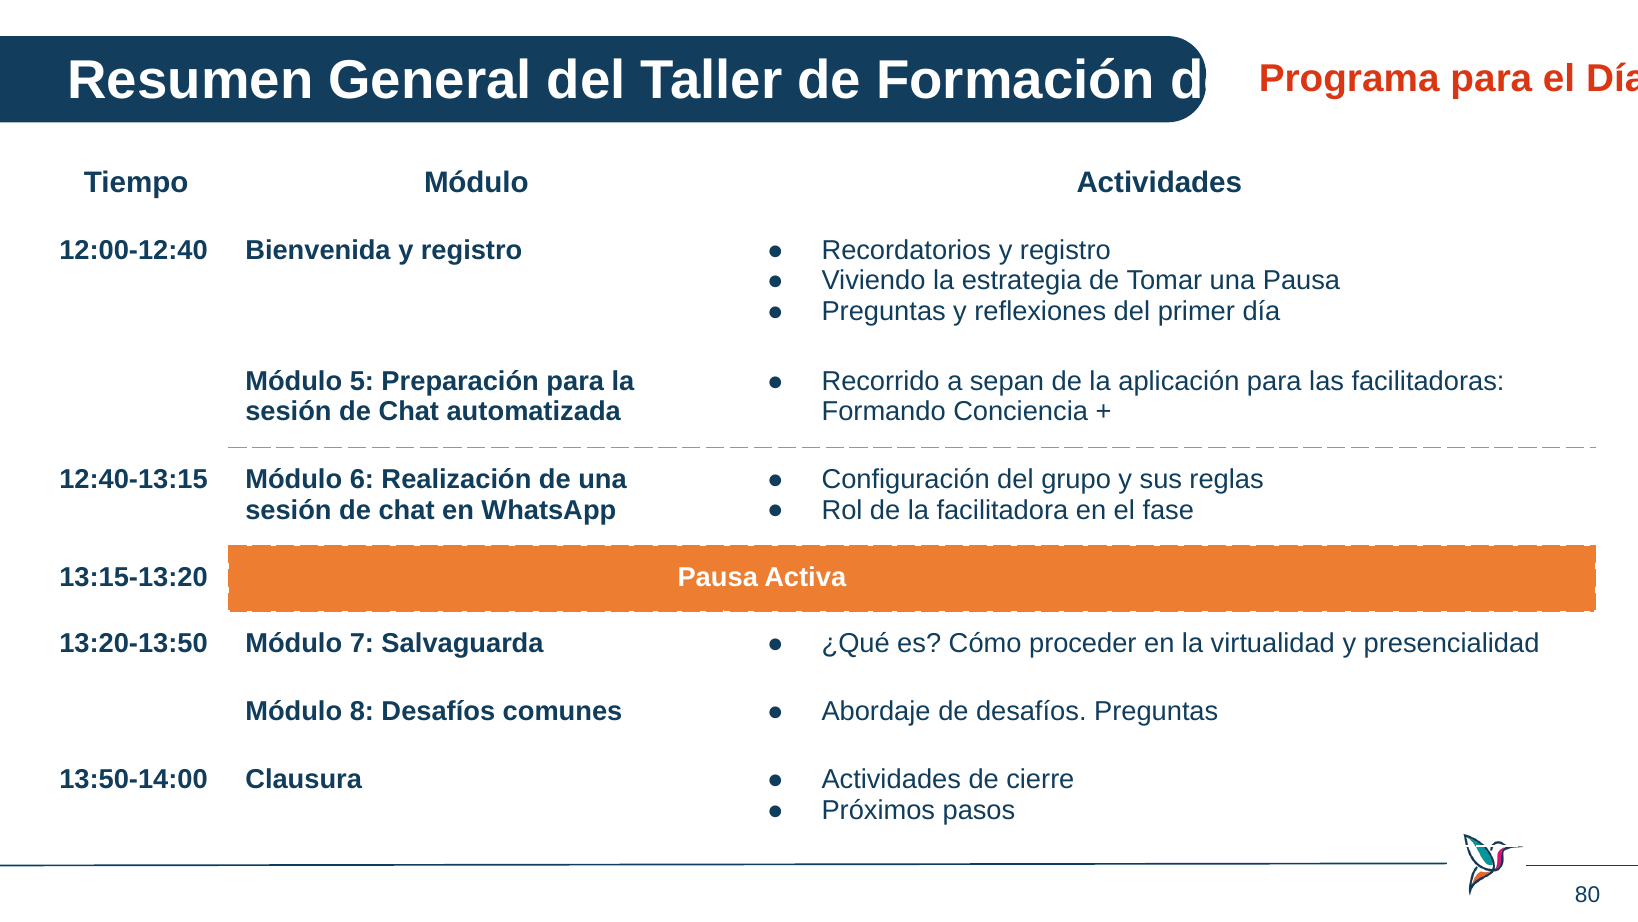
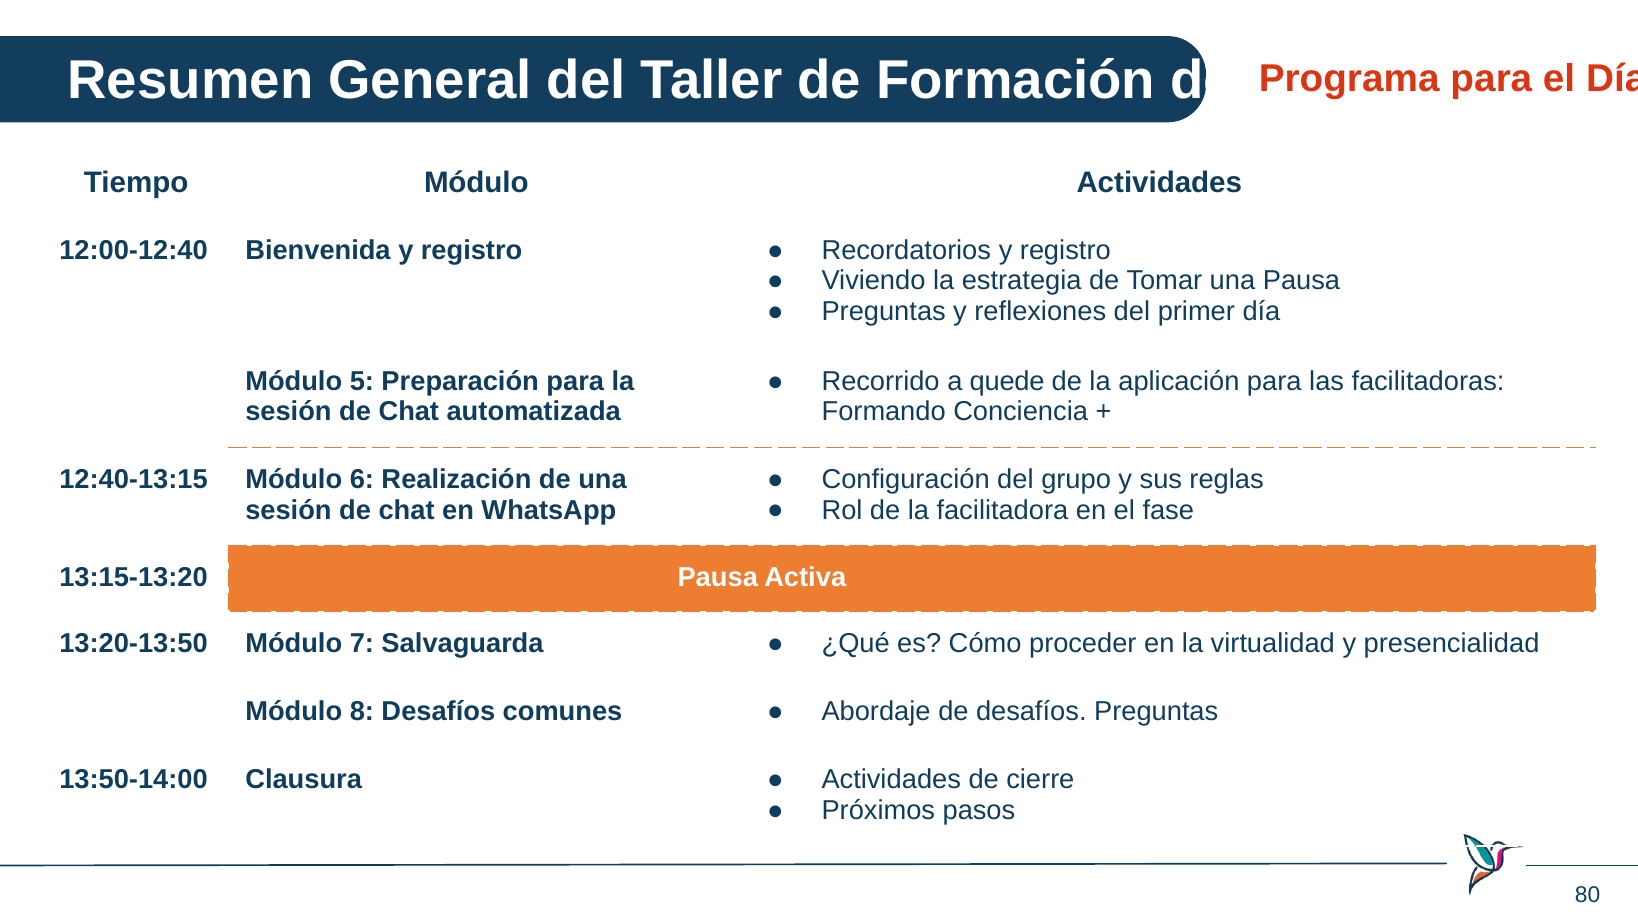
sepan: sepan -> quede
